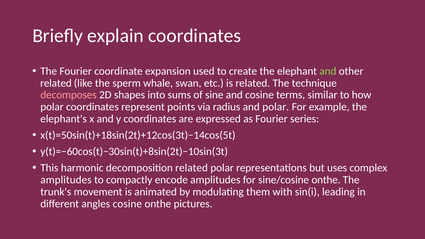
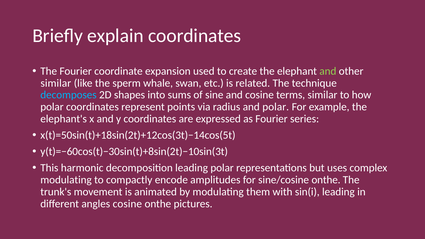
related at (56, 83): related -> similar
decomposes colour: pink -> light blue
decomposition related: related -> leading
amplitudes at (66, 180): amplitudes -> modulating
